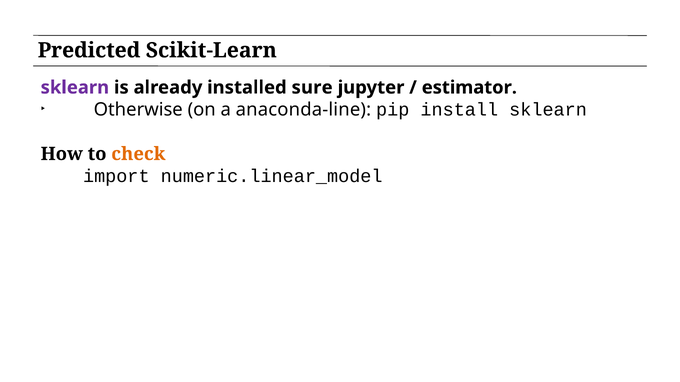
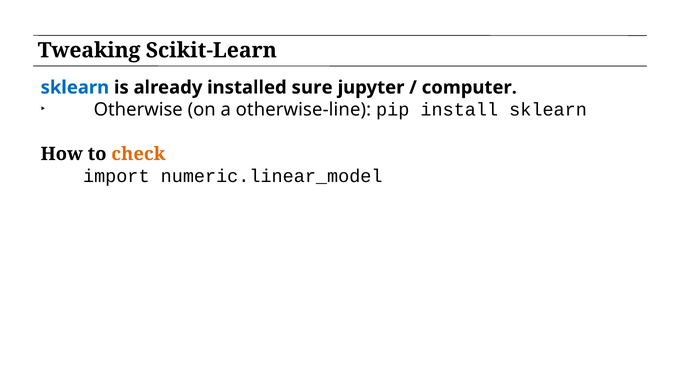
Predicted: Predicted -> Tweaking
sklearn at (75, 87) colour: purple -> blue
estimator: estimator -> computer
anaconda-line: anaconda-line -> otherwise-line
